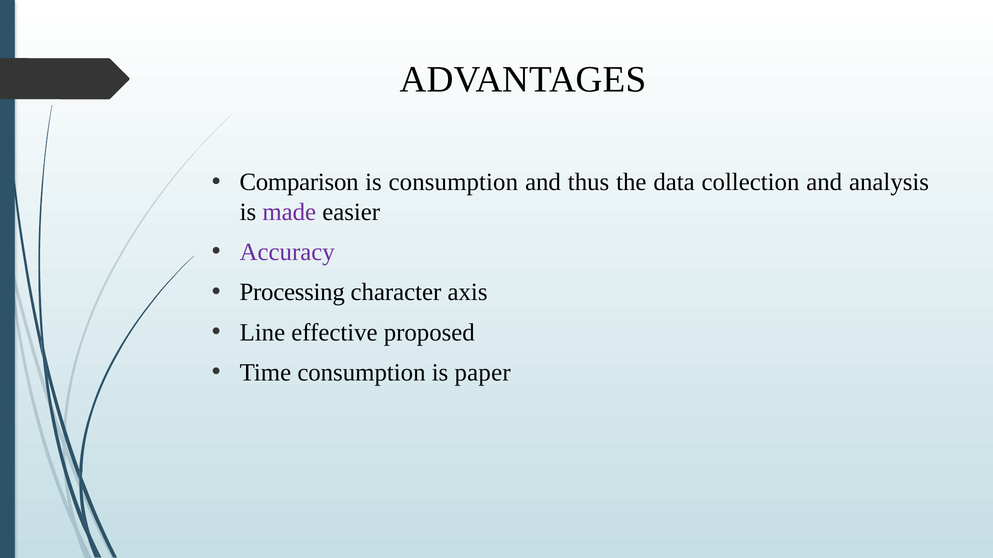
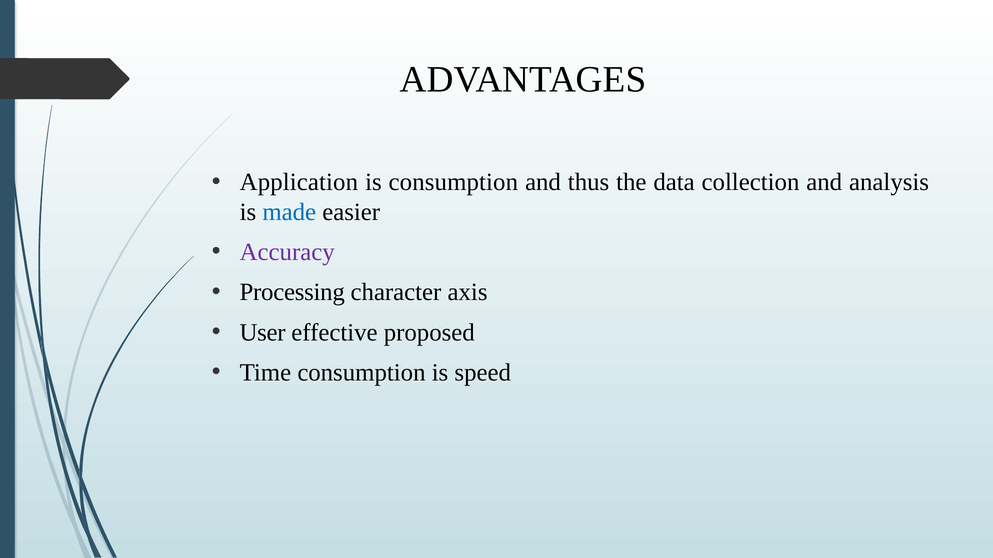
Comparison: Comparison -> Application
made colour: purple -> blue
Line: Line -> User
paper: paper -> speed
